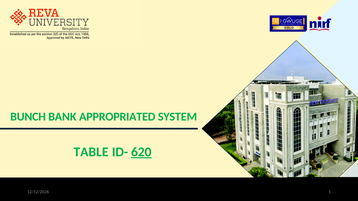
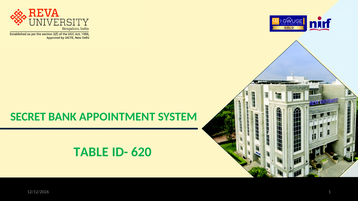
BUNCH: BUNCH -> SECRET
APPROPRIATED: APPROPRIATED -> APPOINTMENT
620 underline: present -> none
